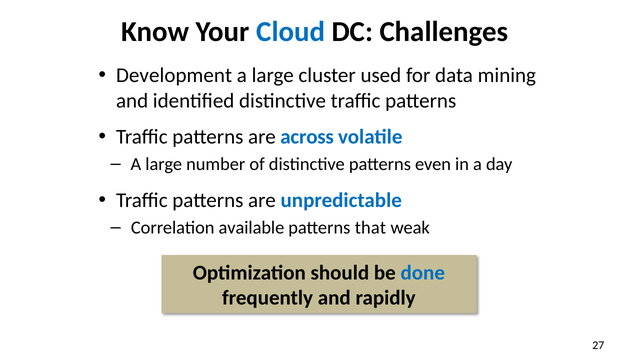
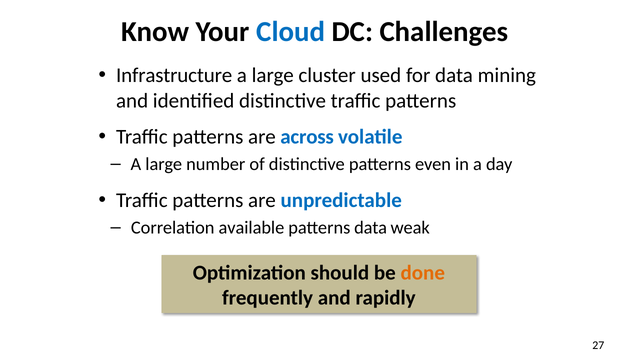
Development: Development -> Infrastructure
patterns that: that -> data
done colour: blue -> orange
